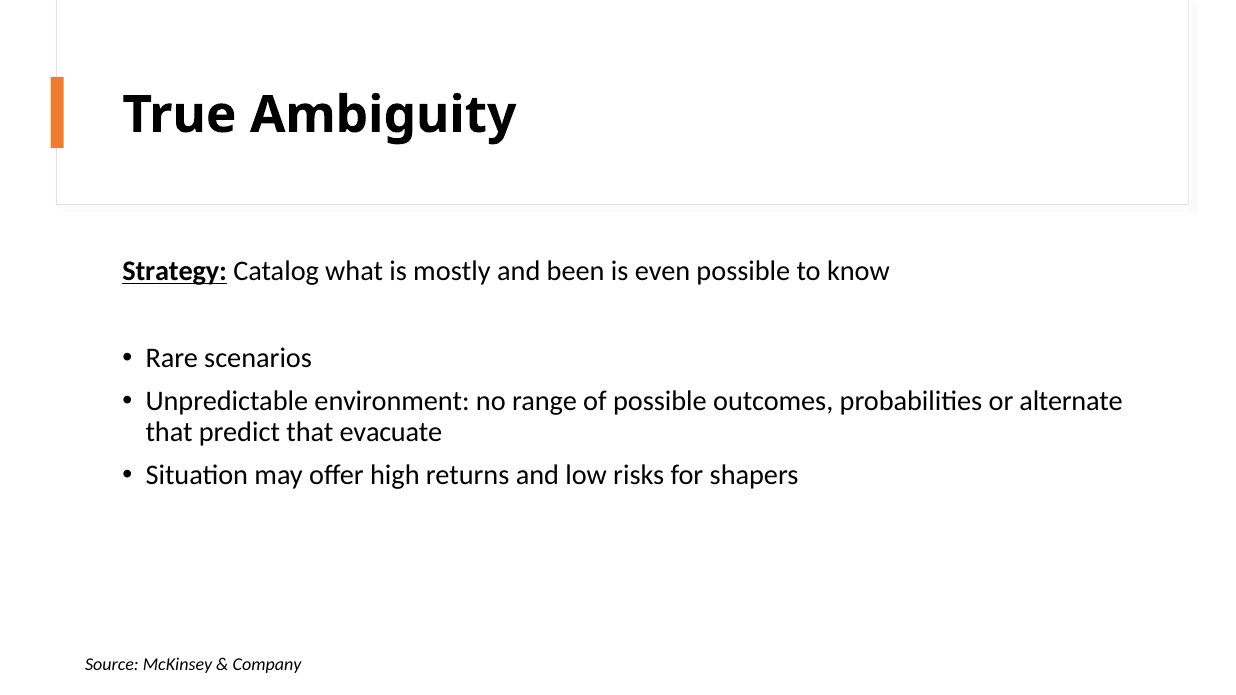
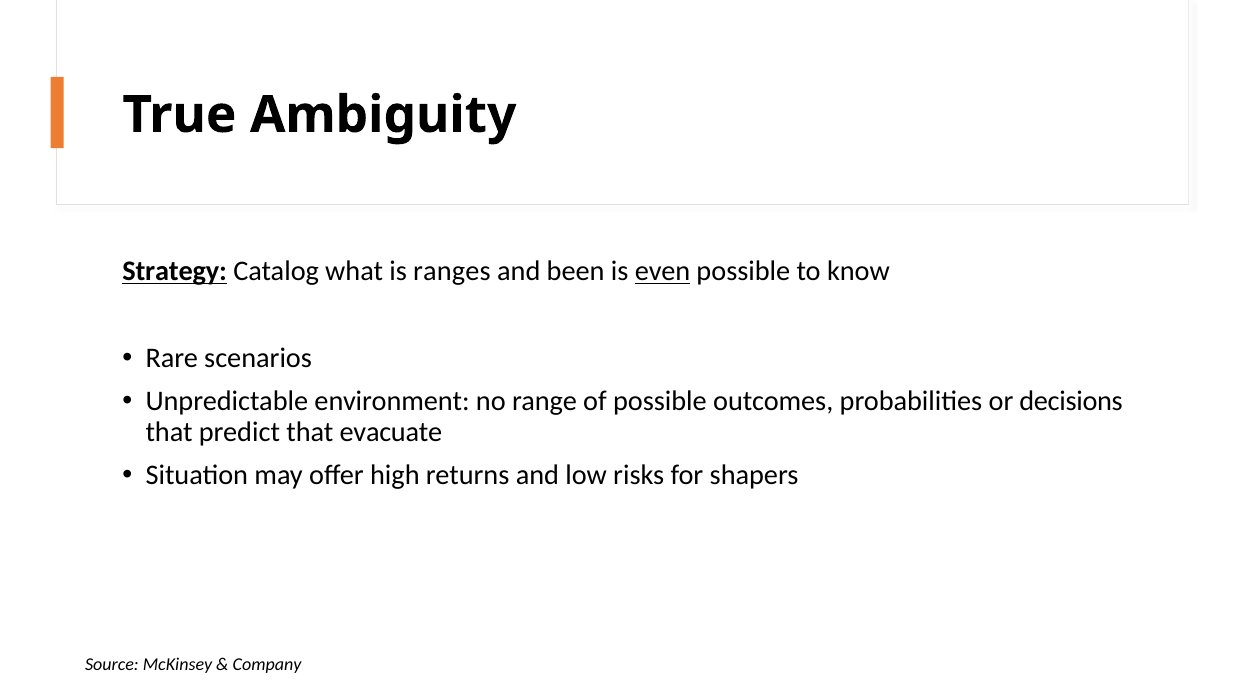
mostly: mostly -> ranges
even underline: none -> present
alternate: alternate -> decisions
